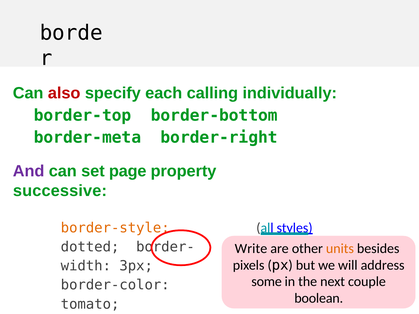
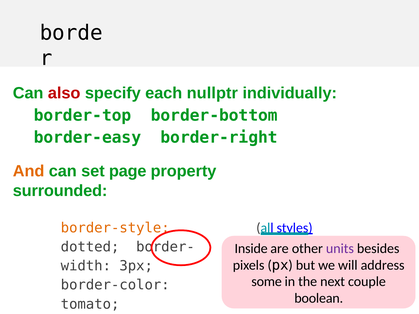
calling: calling -> nullptr
border-meta: border-meta -> border-easy
And colour: purple -> orange
successive: successive -> surrounded
Write: Write -> Inside
units colour: orange -> purple
